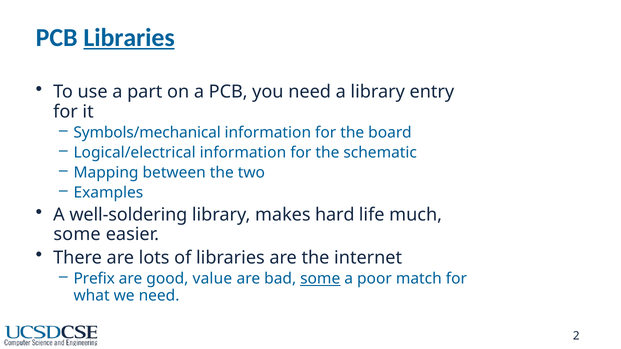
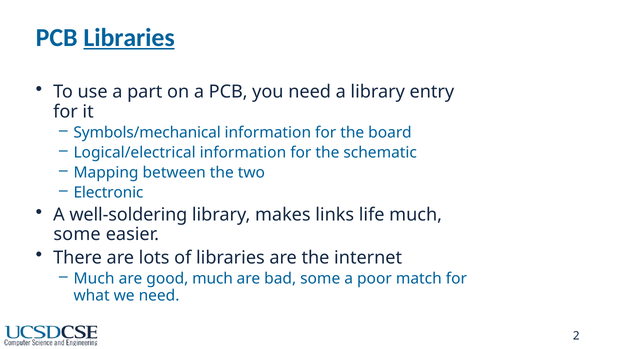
Examples: Examples -> Electronic
hard: hard -> links
Prefix at (94, 279): Prefix -> Much
good value: value -> much
some at (320, 279) underline: present -> none
